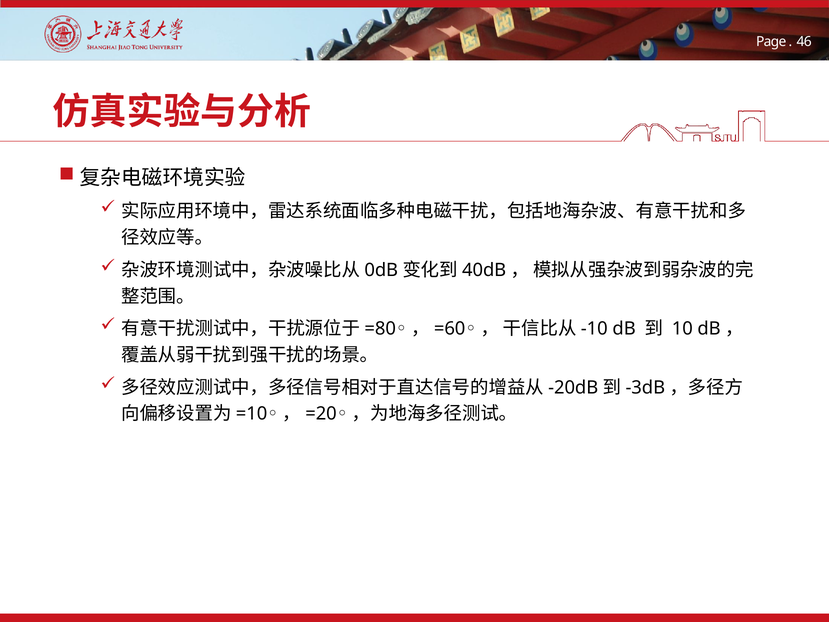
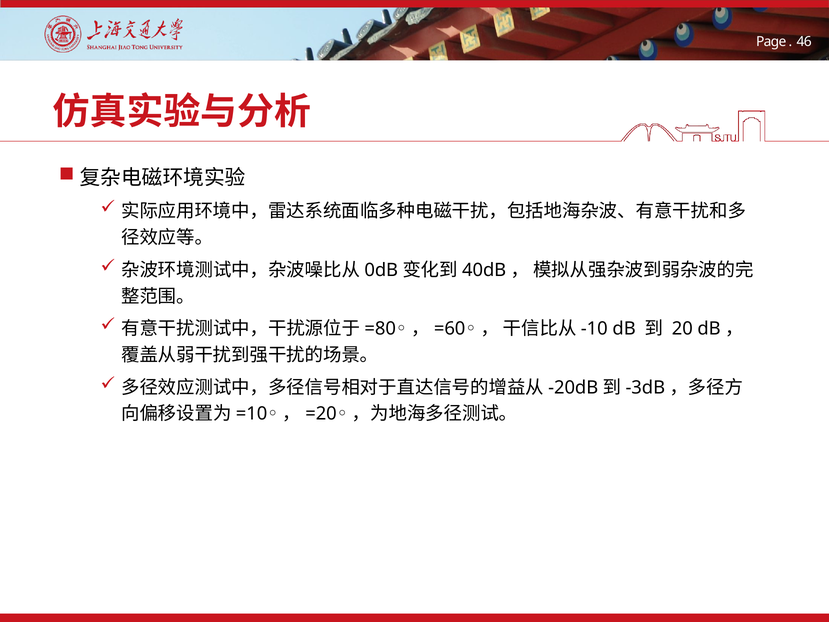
10: 10 -> 20
